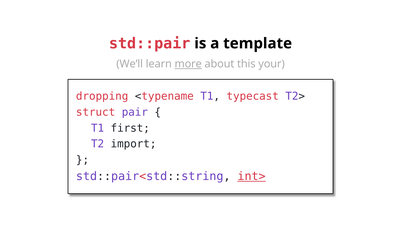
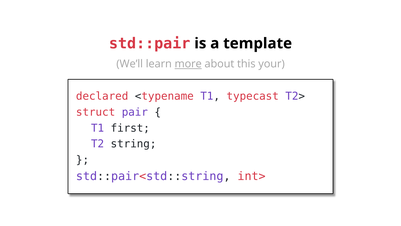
dropping: dropping -> declared
import: import -> string
int> underline: present -> none
